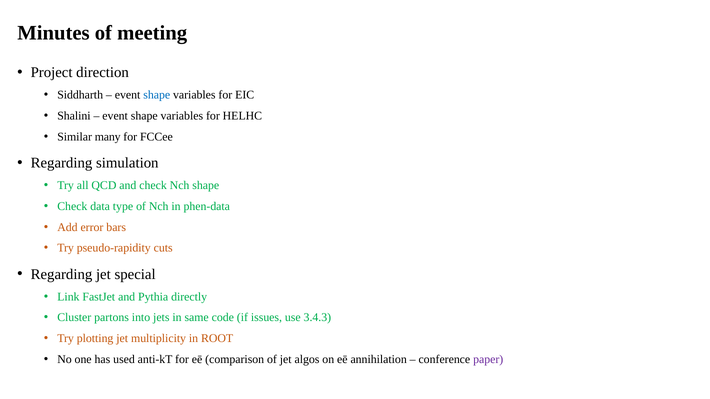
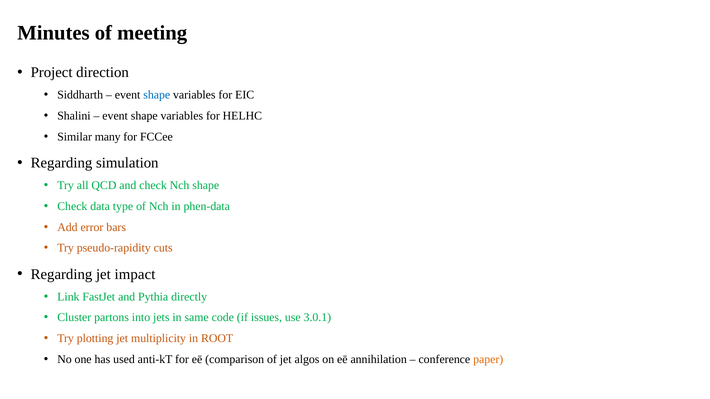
special: special -> impact
3.4.3: 3.4.3 -> 3.0.1
paper colour: purple -> orange
